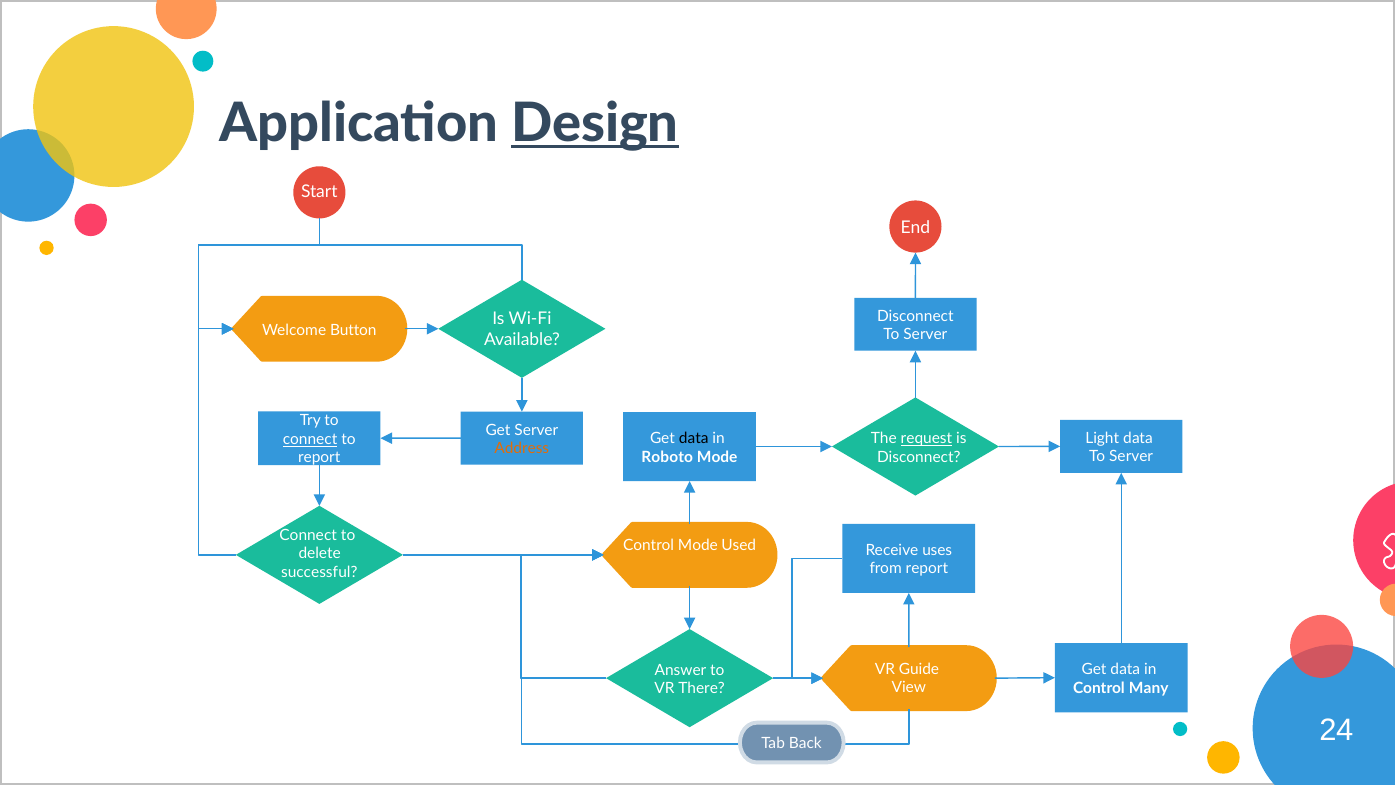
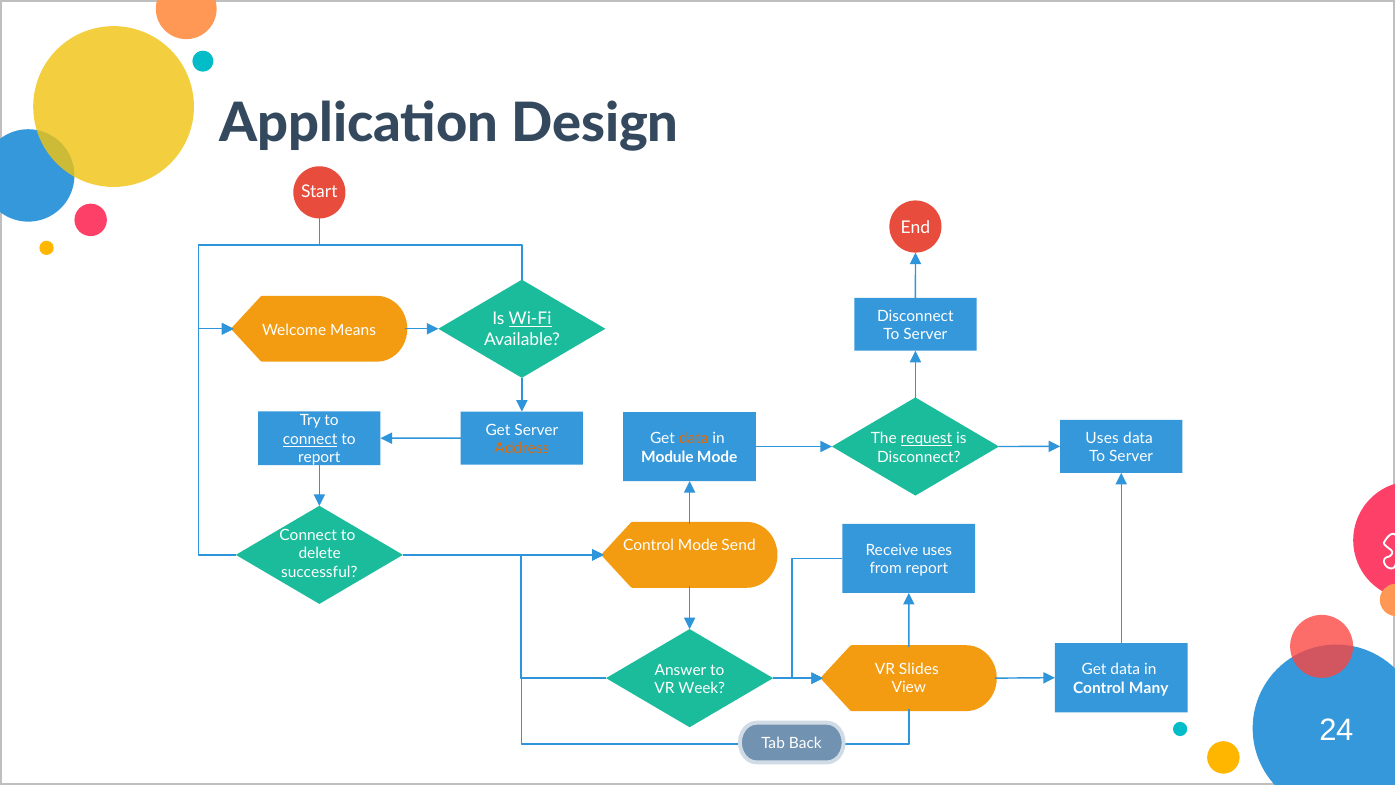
Design underline: present -> none
Wi-Fi underline: none -> present
Button: Button -> Means
Light at (1102, 438): Light -> Uses
data at (694, 438) colour: black -> orange
Roboto: Roboto -> Module
Used: Used -> Send
Guide: Guide -> Slides
There: There -> Week
